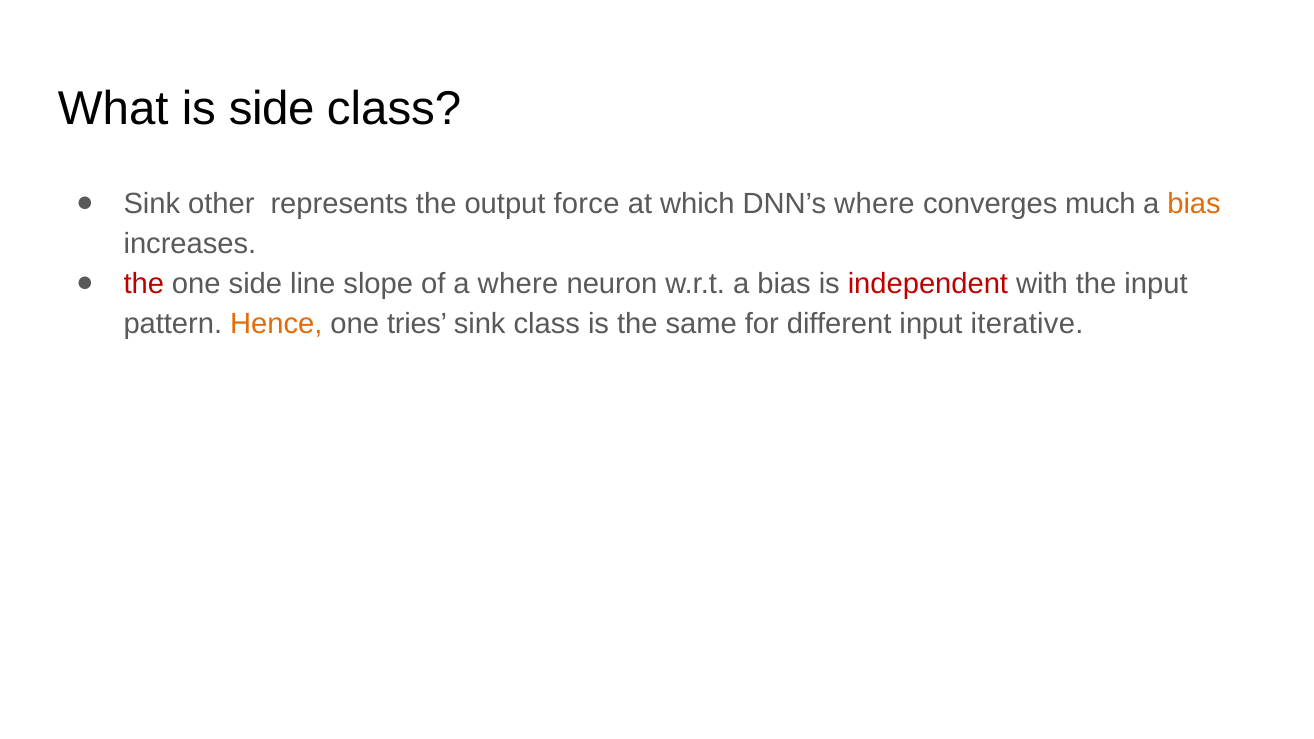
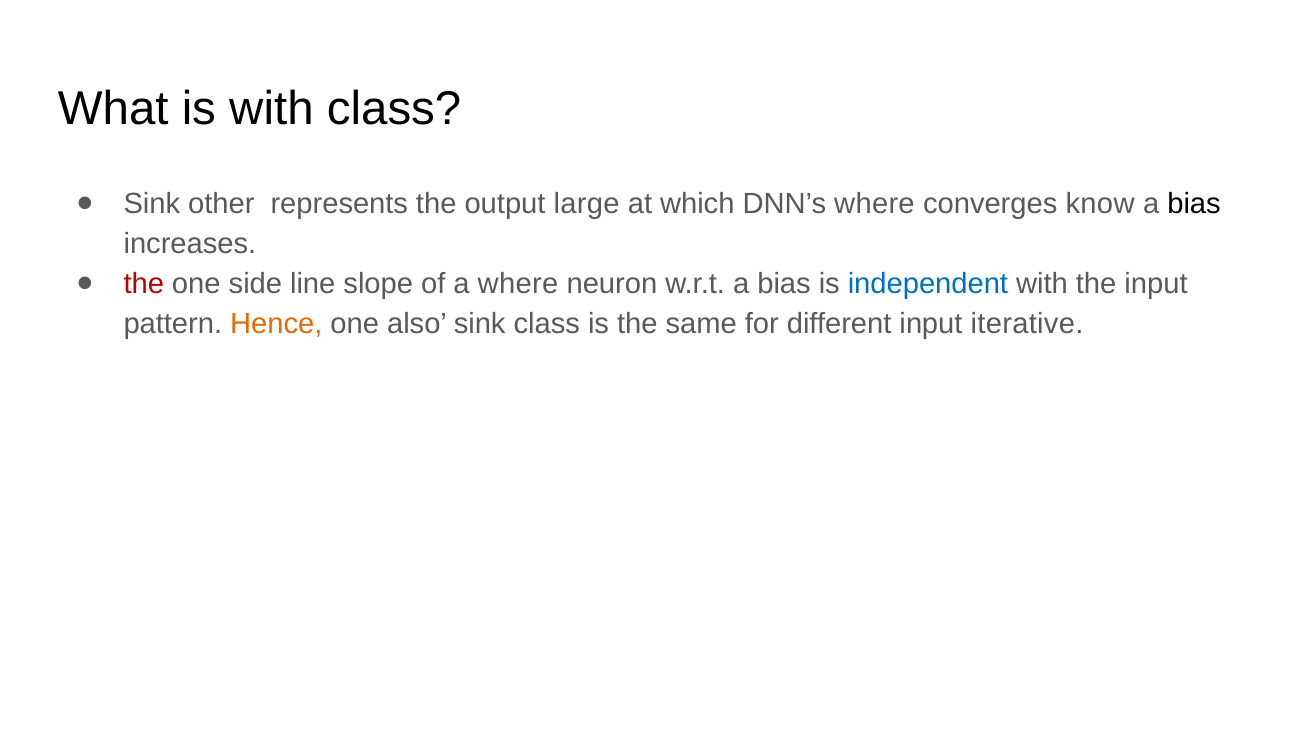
is side: side -> with
force: force -> large
much: much -> know
bias at (1194, 203) colour: orange -> black
independent colour: red -> blue
tries: tries -> also
